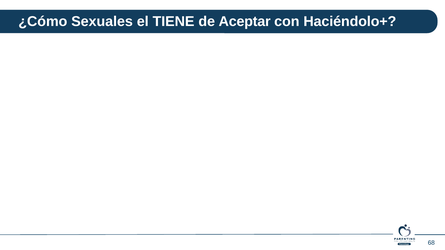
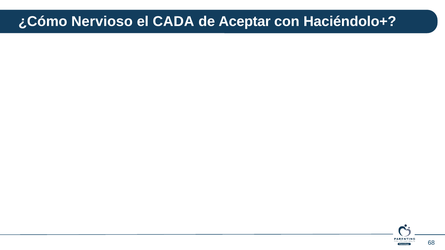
Sexuales: Sexuales -> Nervioso
TIENE: TIENE -> CADA
